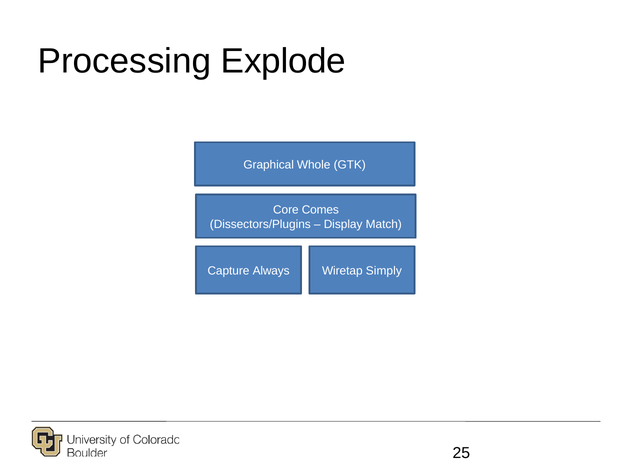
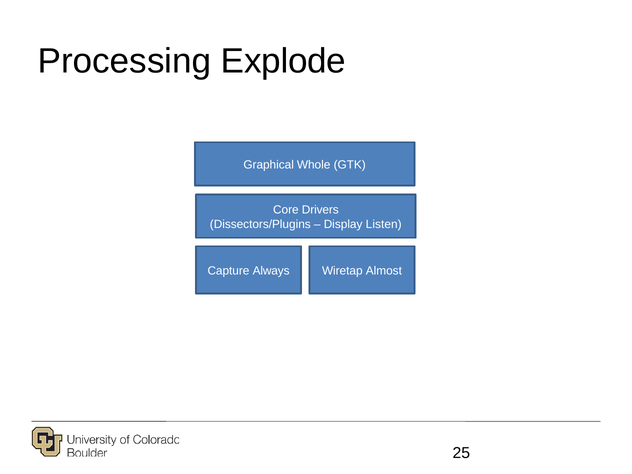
Comes: Comes -> Drivers
Match: Match -> Listen
Simply: Simply -> Almost
